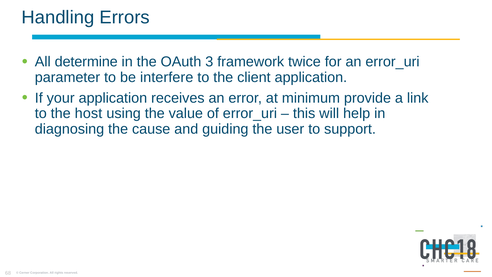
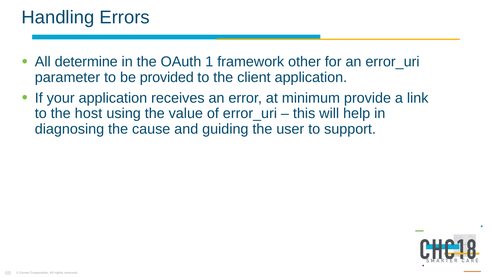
3: 3 -> 1
twice: twice -> other
interfere: interfere -> provided
